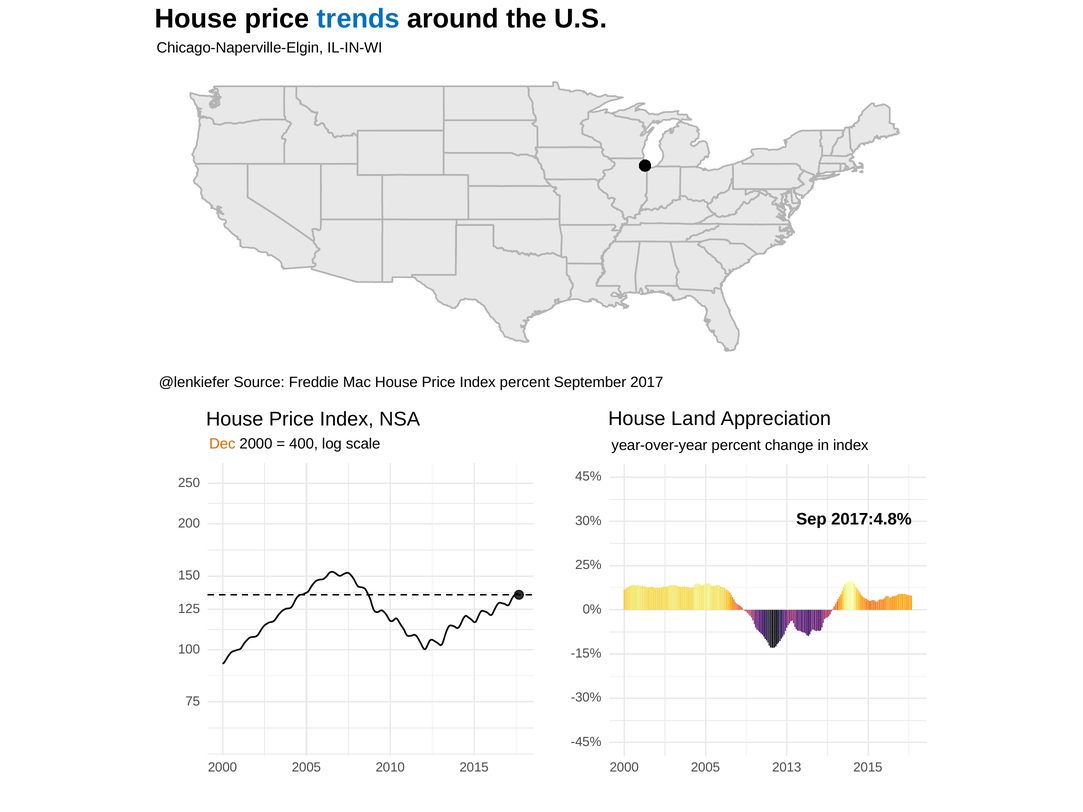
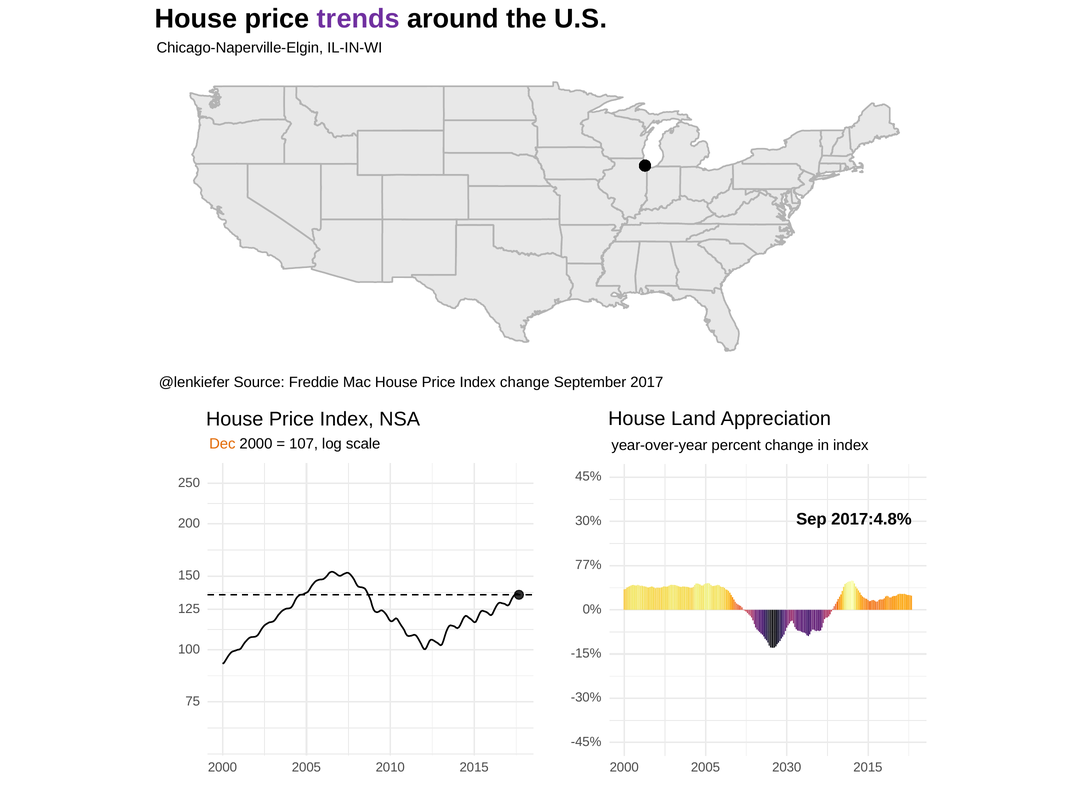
trends colour: blue -> purple
Index percent: percent -> change
400: 400 -> 107
25%: 25% -> 77%
2013: 2013 -> 2030
